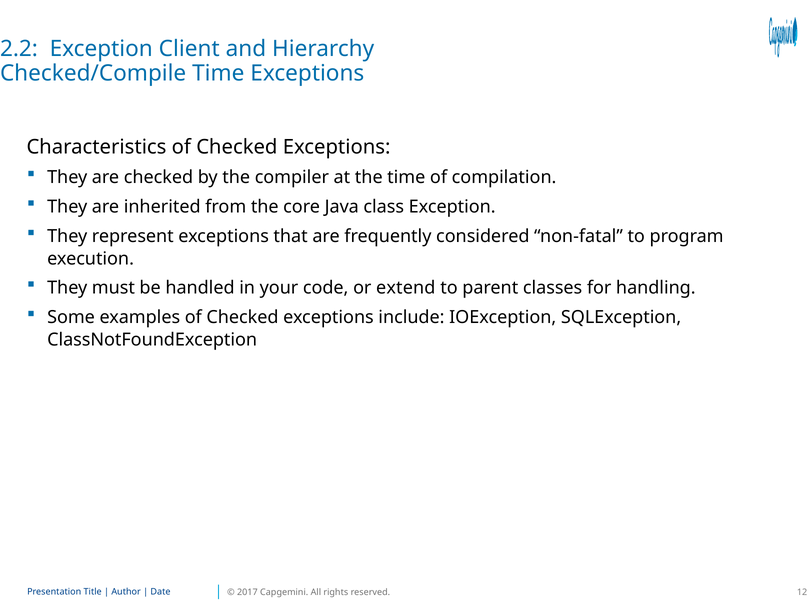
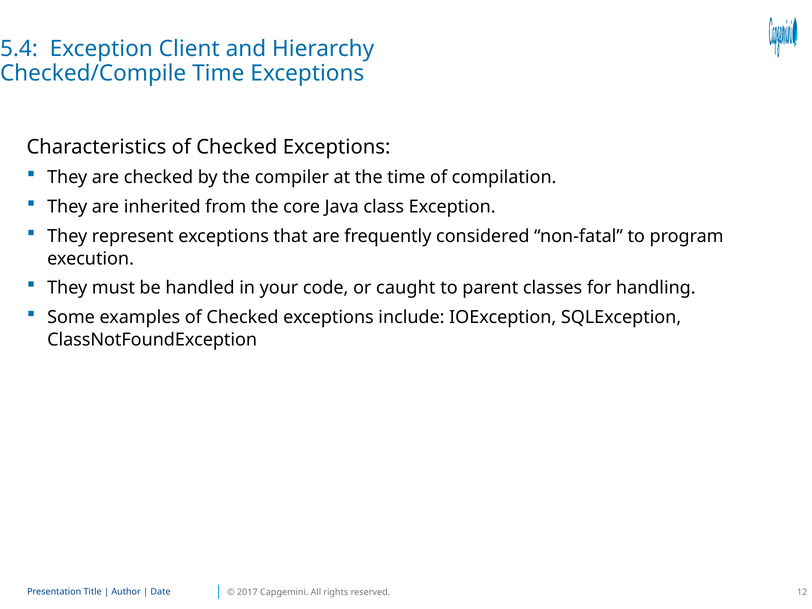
2.2: 2.2 -> 5.4
extend: extend -> caught
